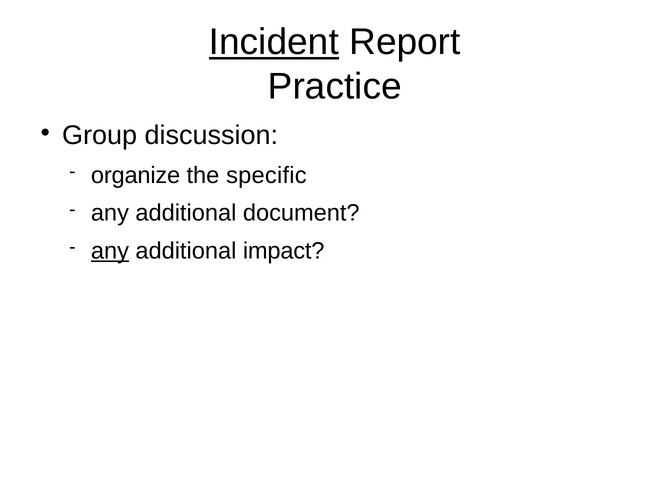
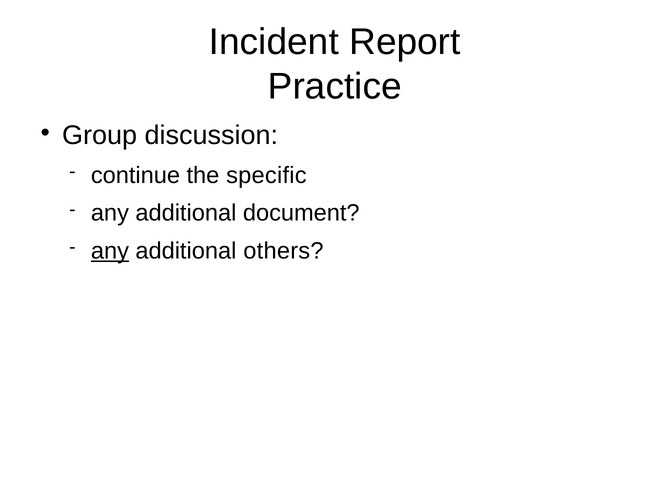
Incident underline: present -> none
organize: organize -> continue
impact: impact -> others
